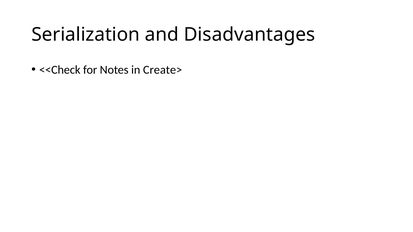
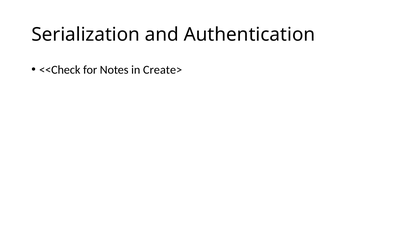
Disadvantages: Disadvantages -> Authentication
